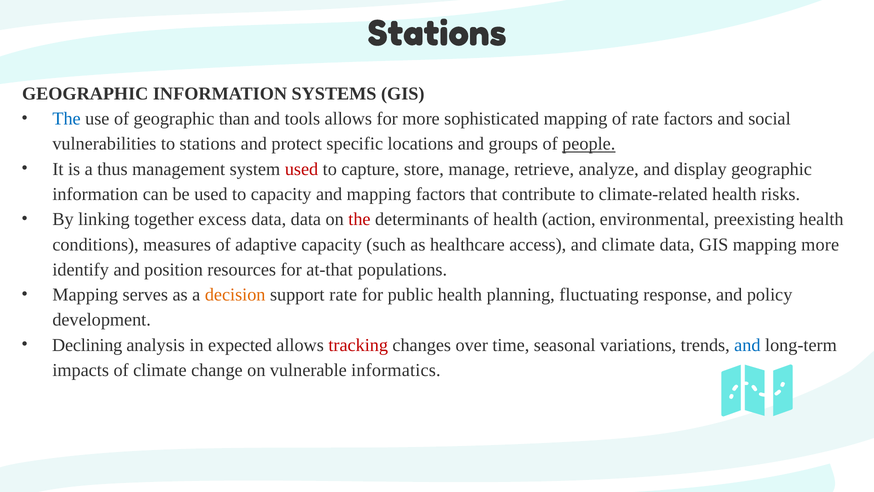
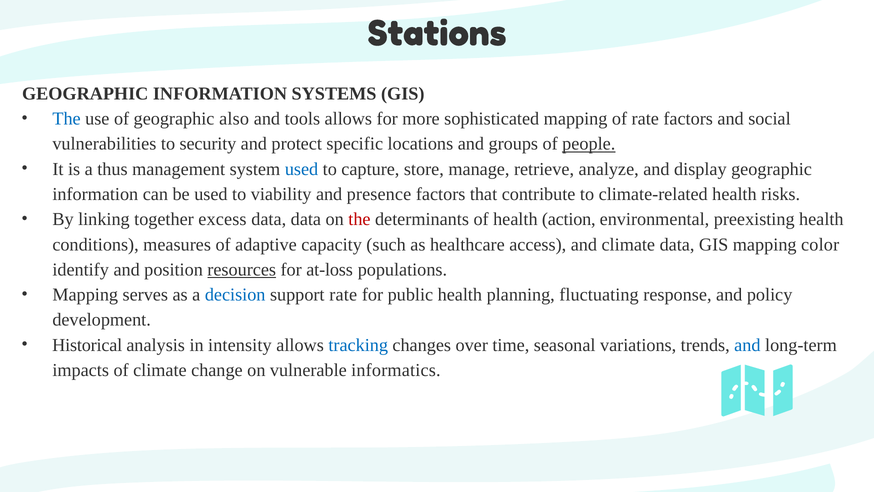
than: than -> also
to stations: stations -> security
used at (302, 169) colour: red -> blue
to capacity: capacity -> viability
and mapping: mapping -> presence
mapping more: more -> color
resources underline: none -> present
at-that: at-that -> at-loss
decision colour: orange -> blue
Declining: Declining -> Historical
expected: expected -> intensity
tracking colour: red -> blue
